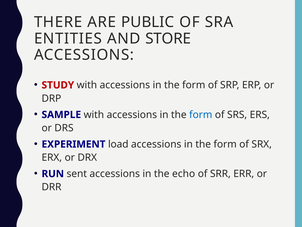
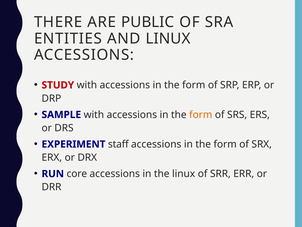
AND STORE: STORE -> LINUX
form at (201, 114) colour: blue -> orange
load: load -> staff
sent: sent -> core
the echo: echo -> linux
